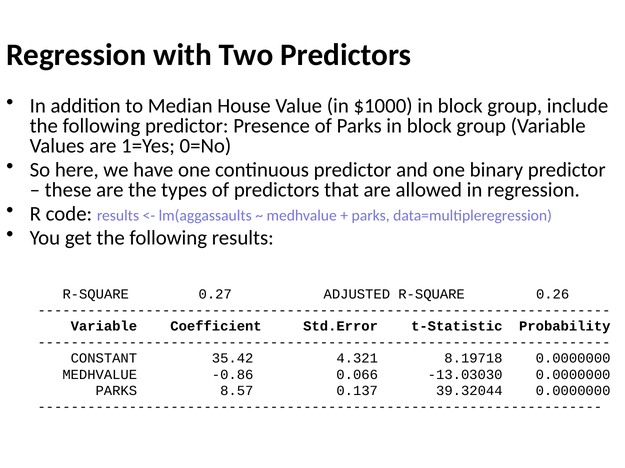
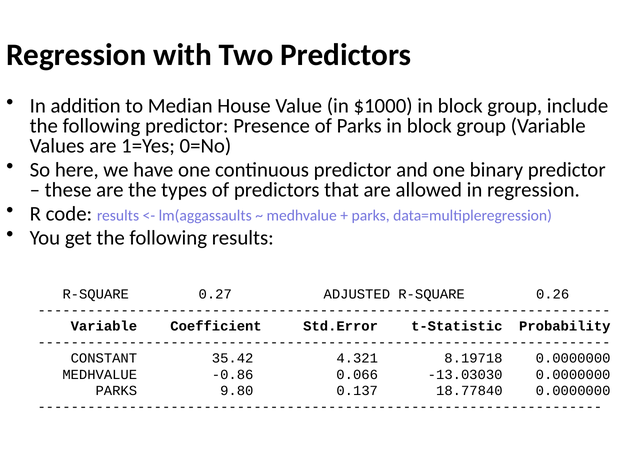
8.57: 8.57 -> 9.80
39.32044: 39.32044 -> 18.77840
